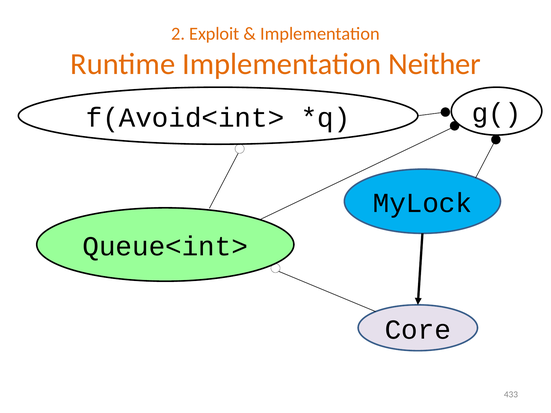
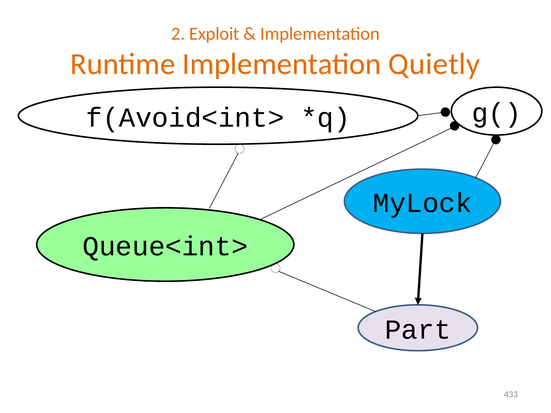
Neither: Neither -> Quietly
Core: Core -> Part
